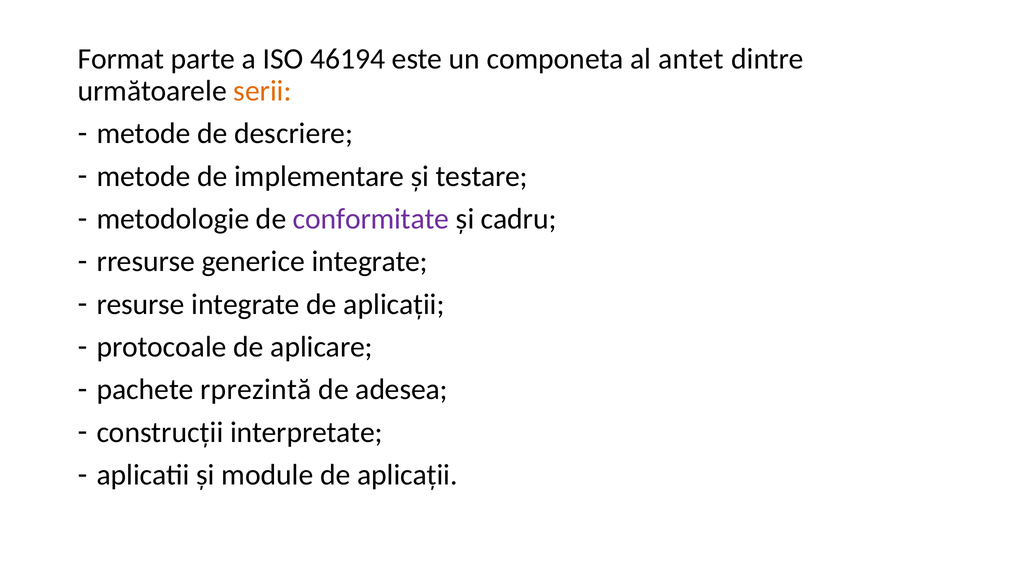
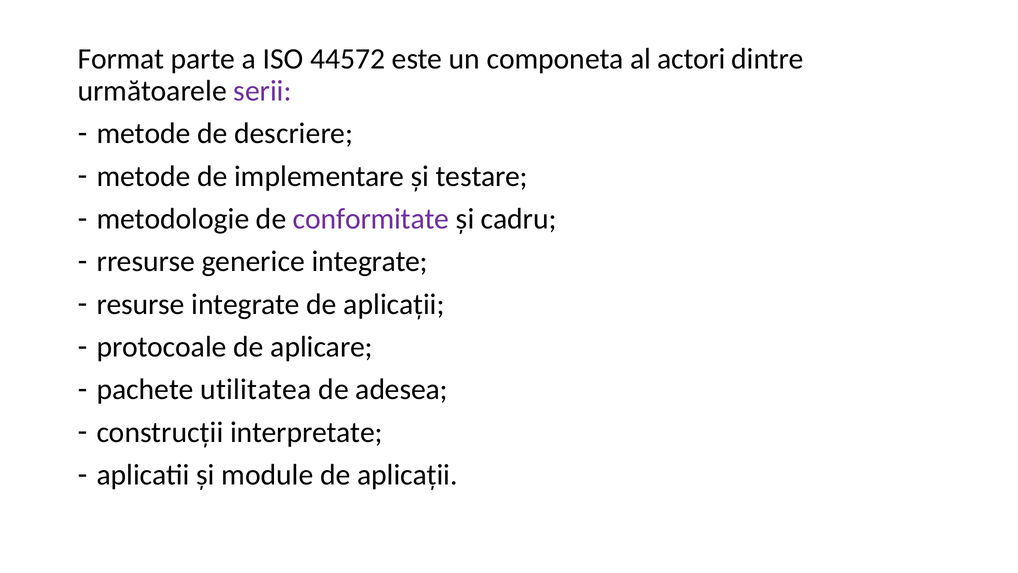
46194: 46194 -> 44572
antet: antet -> actori
serii colour: orange -> purple
rprezintă: rprezintă -> utilitatea
